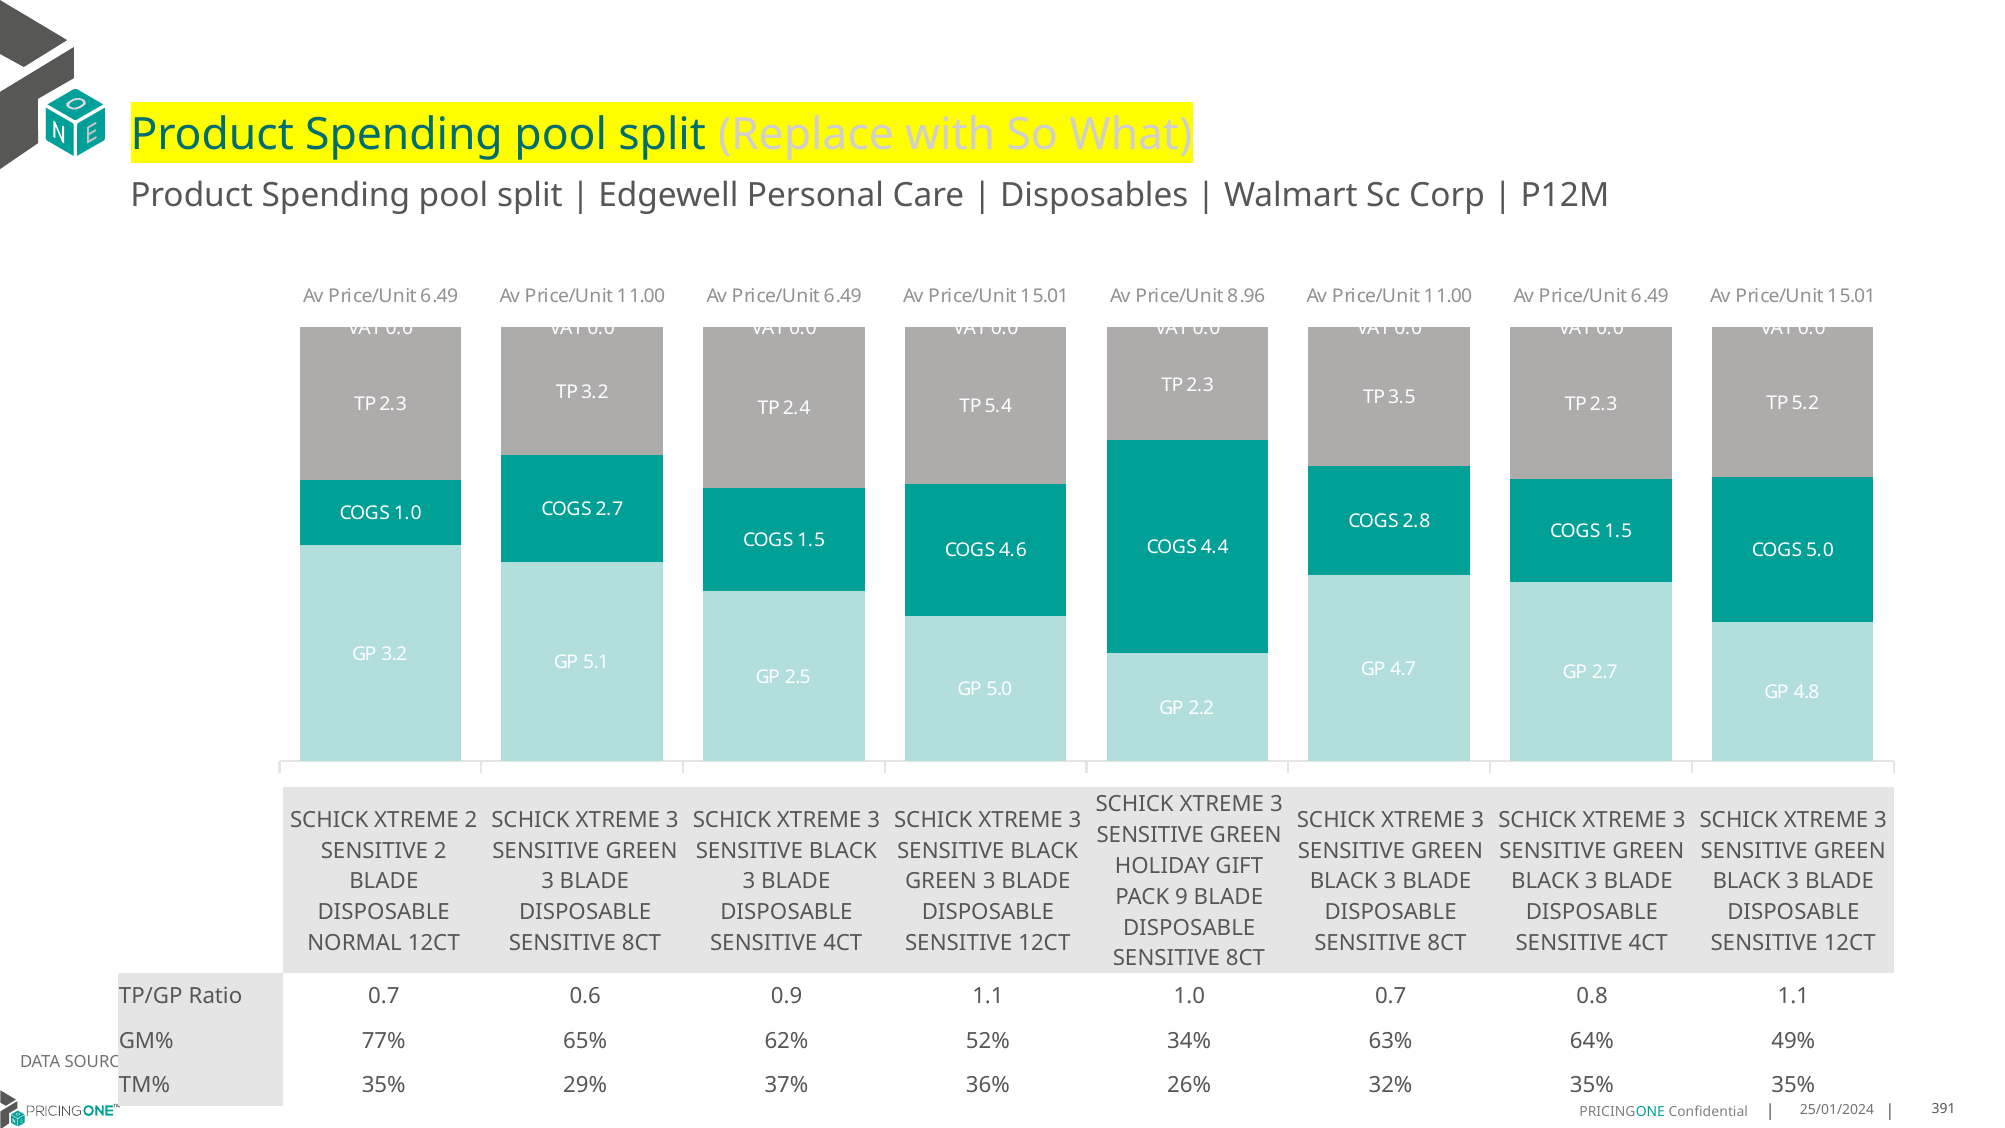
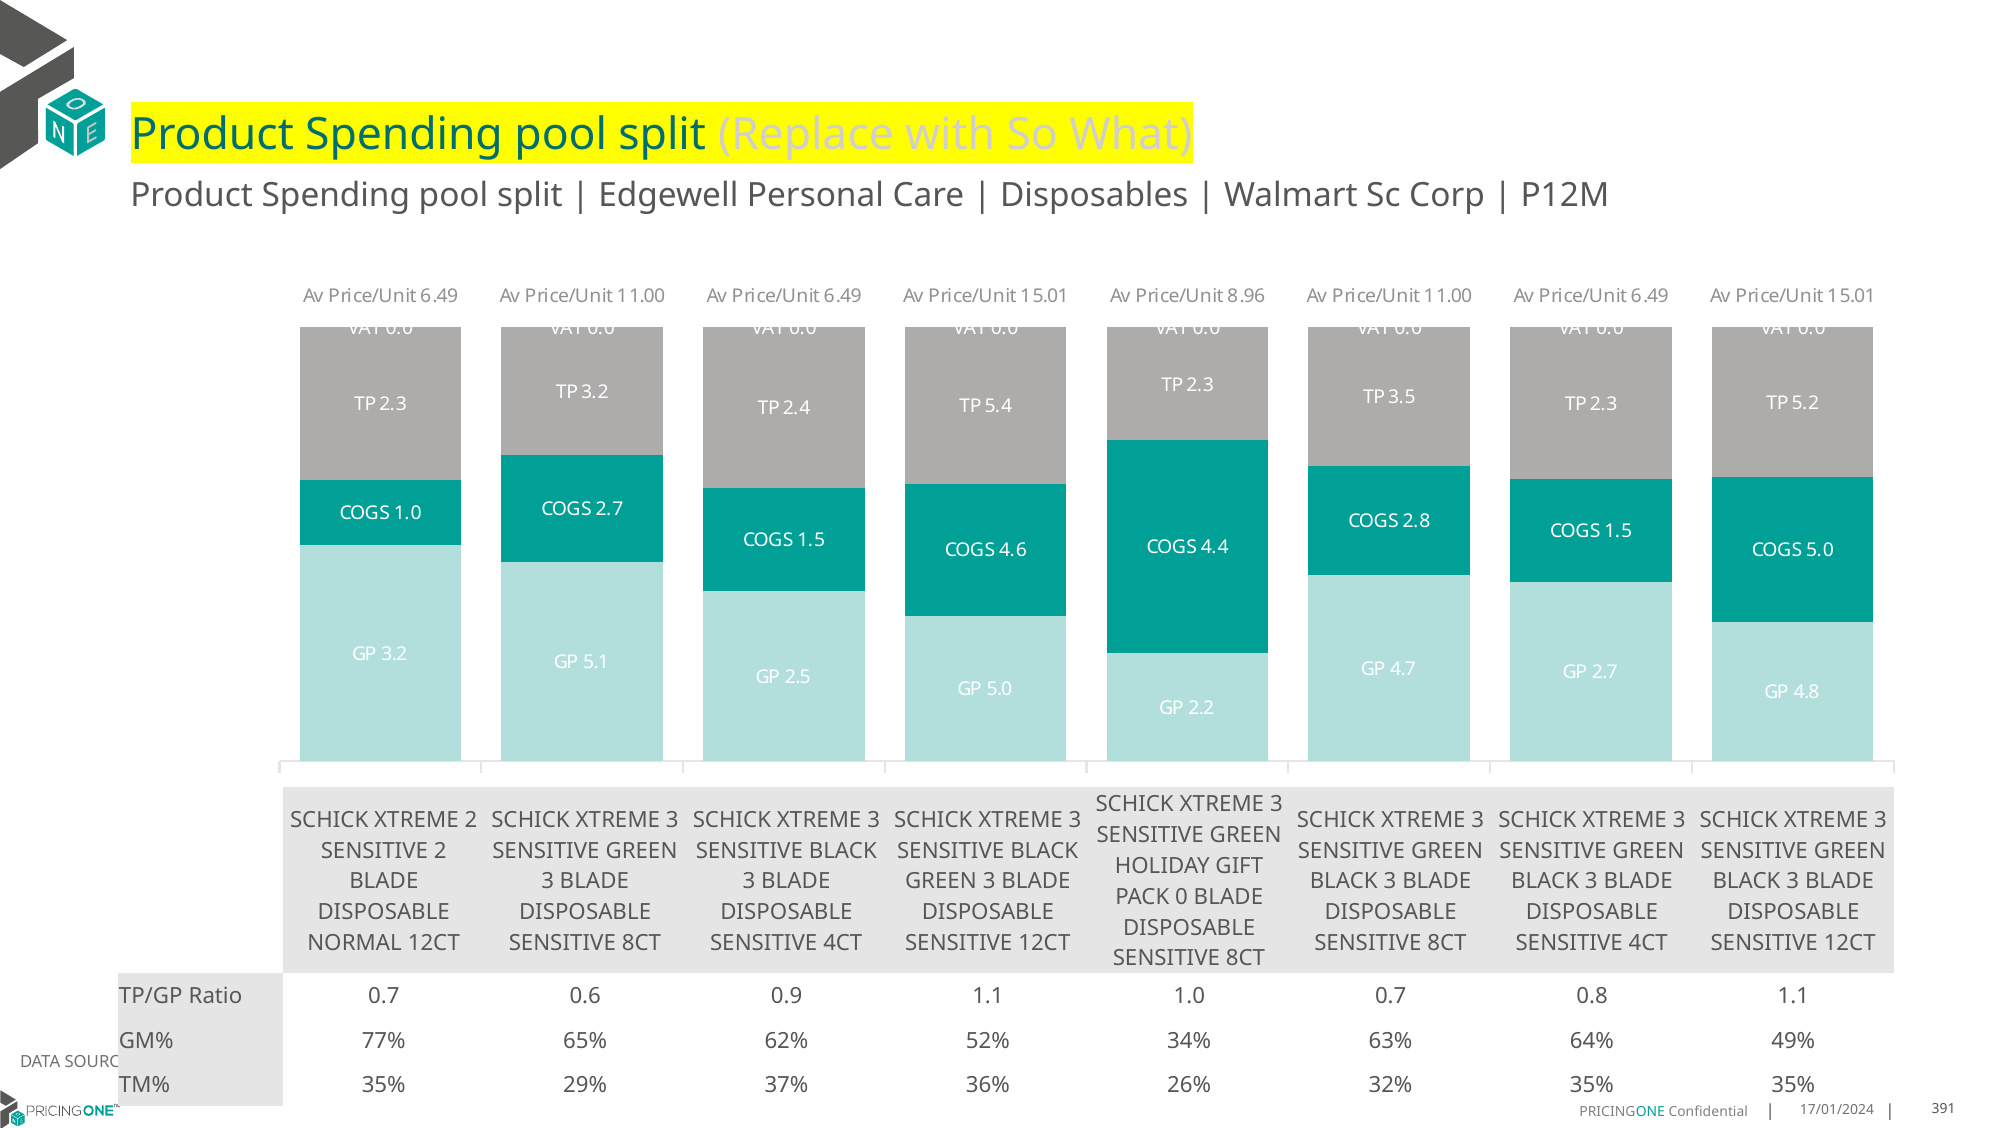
9: 9 -> 0
25/01/2024: 25/01/2024 -> 17/01/2024
